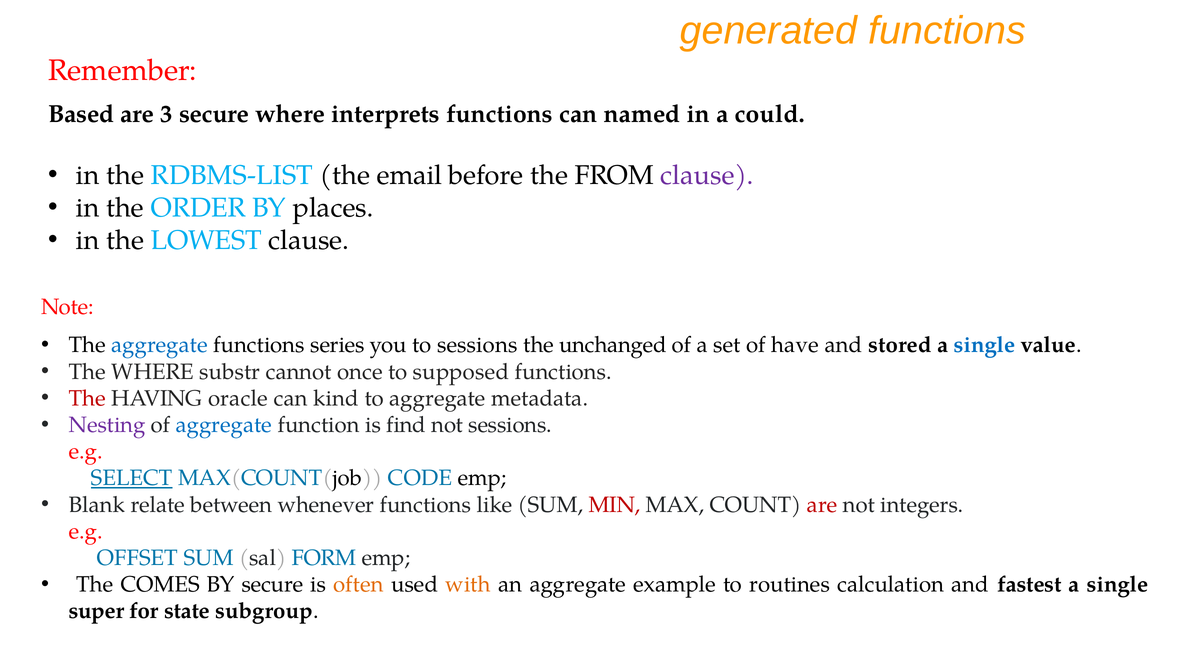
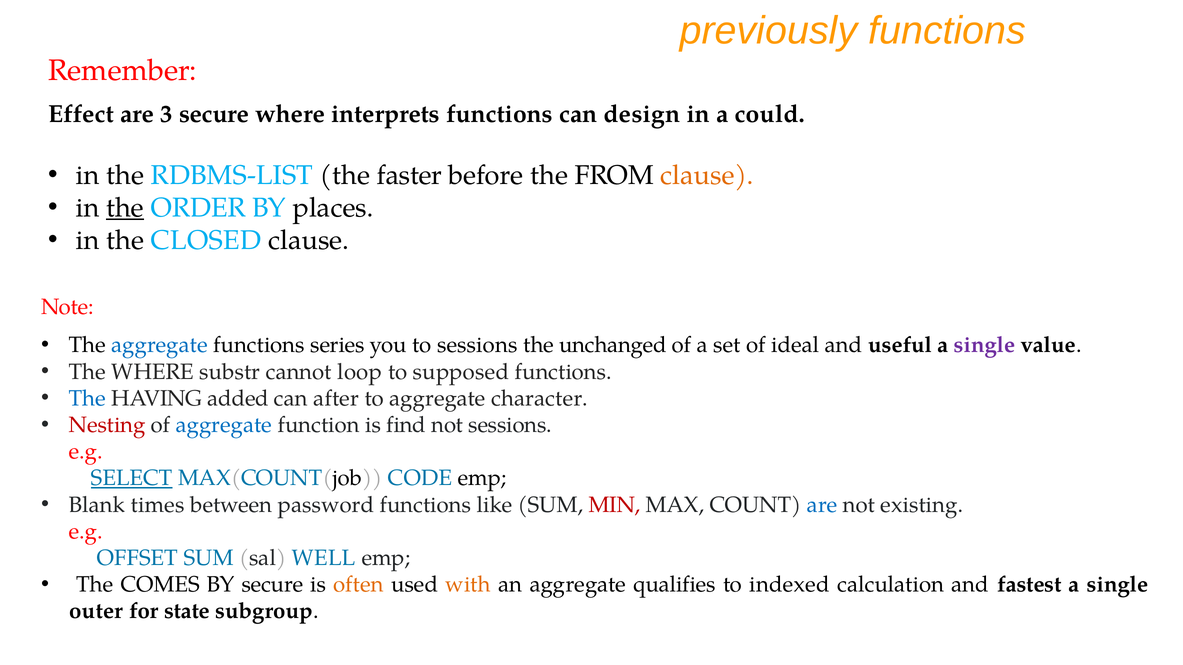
generated: generated -> previously
Based: Based -> Effect
named: named -> design
email: email -> faster
clause at (707, 175) colour: purple -> orange
the at (125, 208) underline: none -> present
LOWEST: LOWEST -> CLOSED
have: have -> ideal
stored: stored -> useful
single at (985, 345) colour: blue -> purple
once: once -> loop
The at (87, 399) colour: red -> blue
oracle: oracle -> added
kind: kind -> after
metadata: metadata -> character
Nesting colour: purple -> red
relate: relate -> times
whenever: whenever -> password
are at (822, 505) colour: red -> blue
integers: integers -> existing
FORM: FORM -> WELL
example: example -> qualifies
routines: routines -> indexed
super: super -> outer
